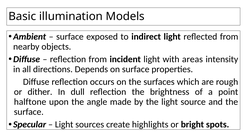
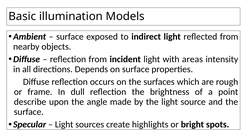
dither: dither -> frame
halftone: halftone -> describe
